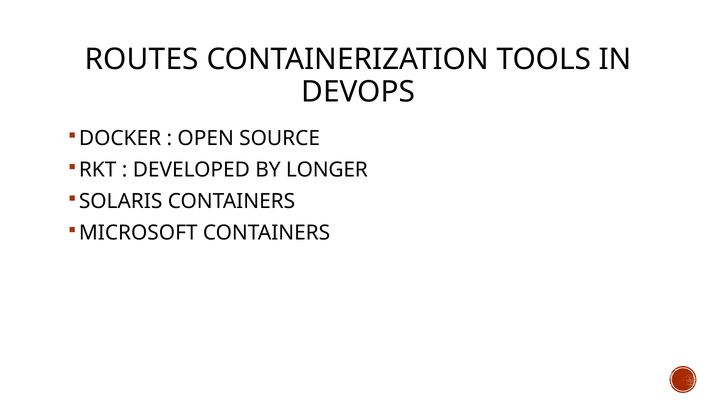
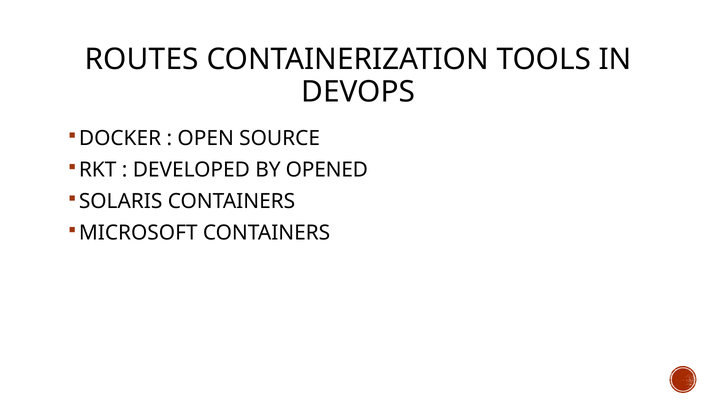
LONGER: LONGER -> OPENED
